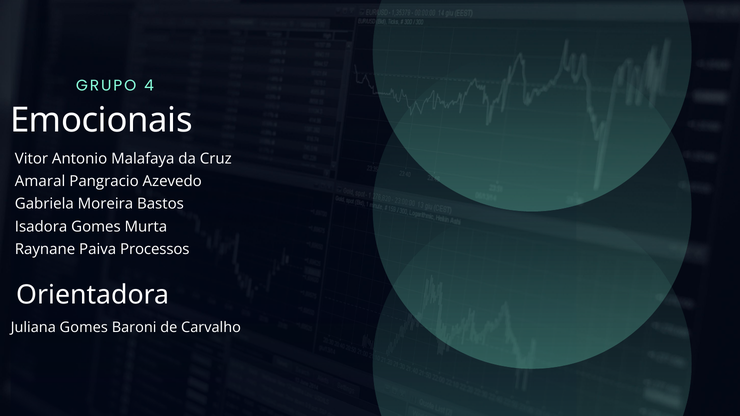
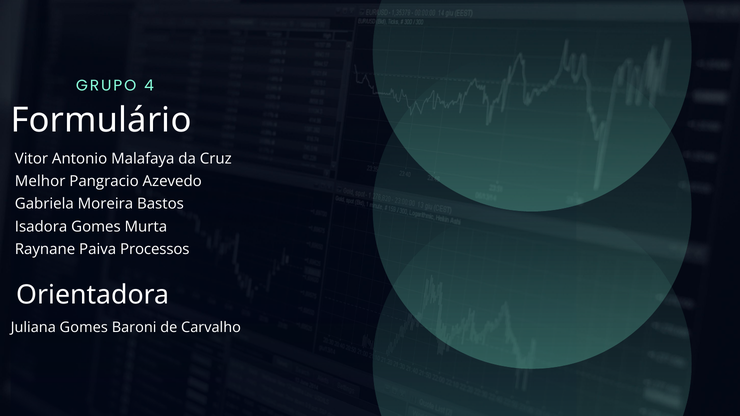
Emocionais: Emocionais -> Formulário
Amaral: Amaral -> Melhor
